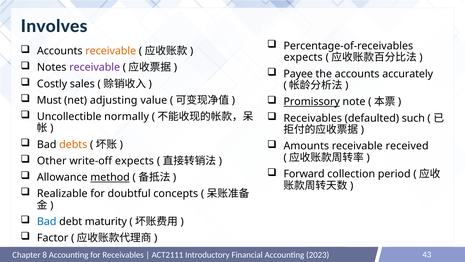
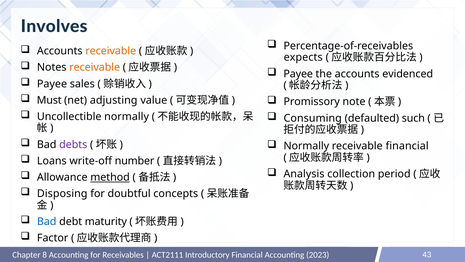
receivable at (95, 67) colour: purple -> orange
accurately: accurately -> evidenced
Costly at (52, 84): Costly -> Payee
Promissory underline: present -> none
Receivables at (313, 118): Receivables -> Consuming
debts colour: orange -> purple
Amounts at (306, 146): Amounts -> Normally
receivable received: received -> financial
Other: Other -> Loans
write-off expects: expects -> number
Forward: Forward -> Analysis
Realizable: Realizable -> Disposing
